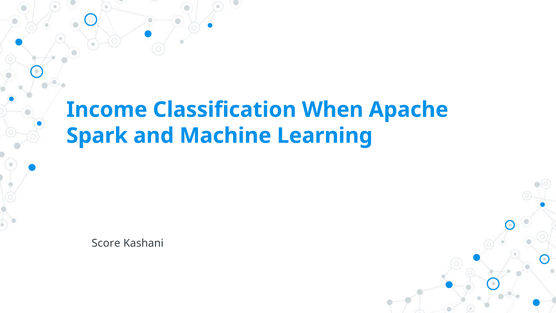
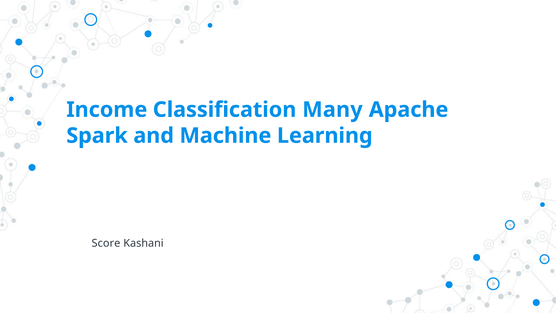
When: When -> Many
